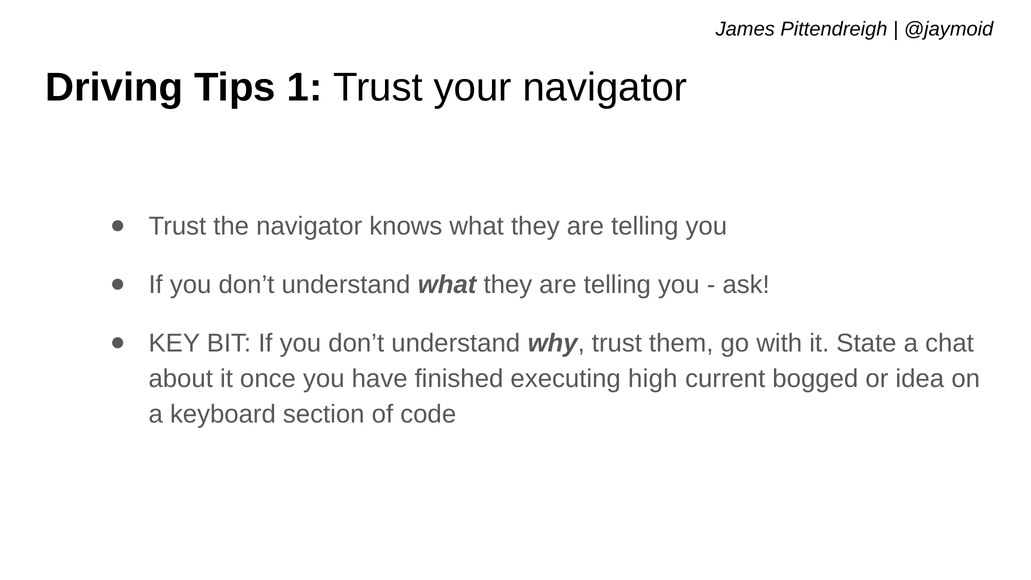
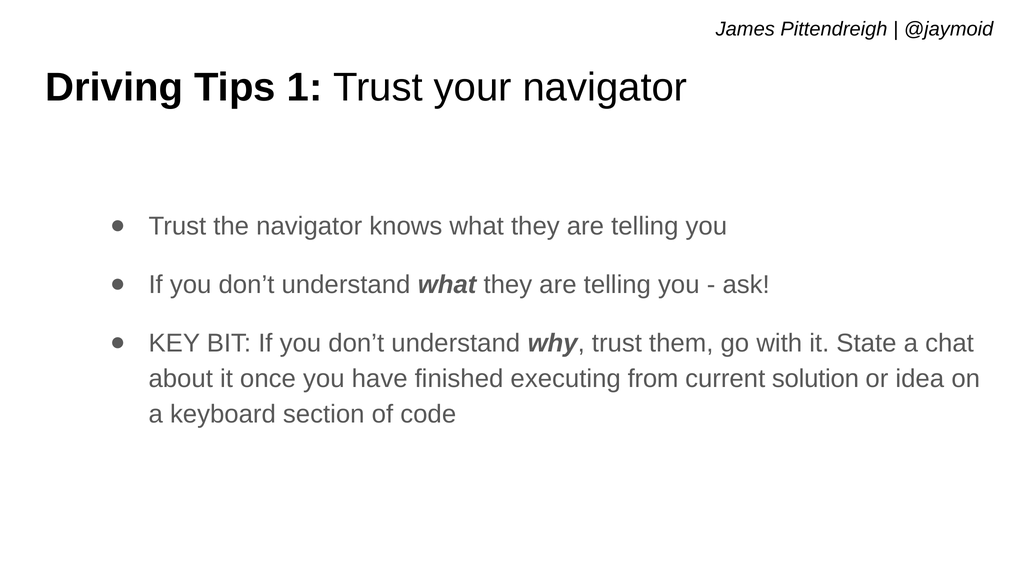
high: high -> from
bogged: bogged -> solution
